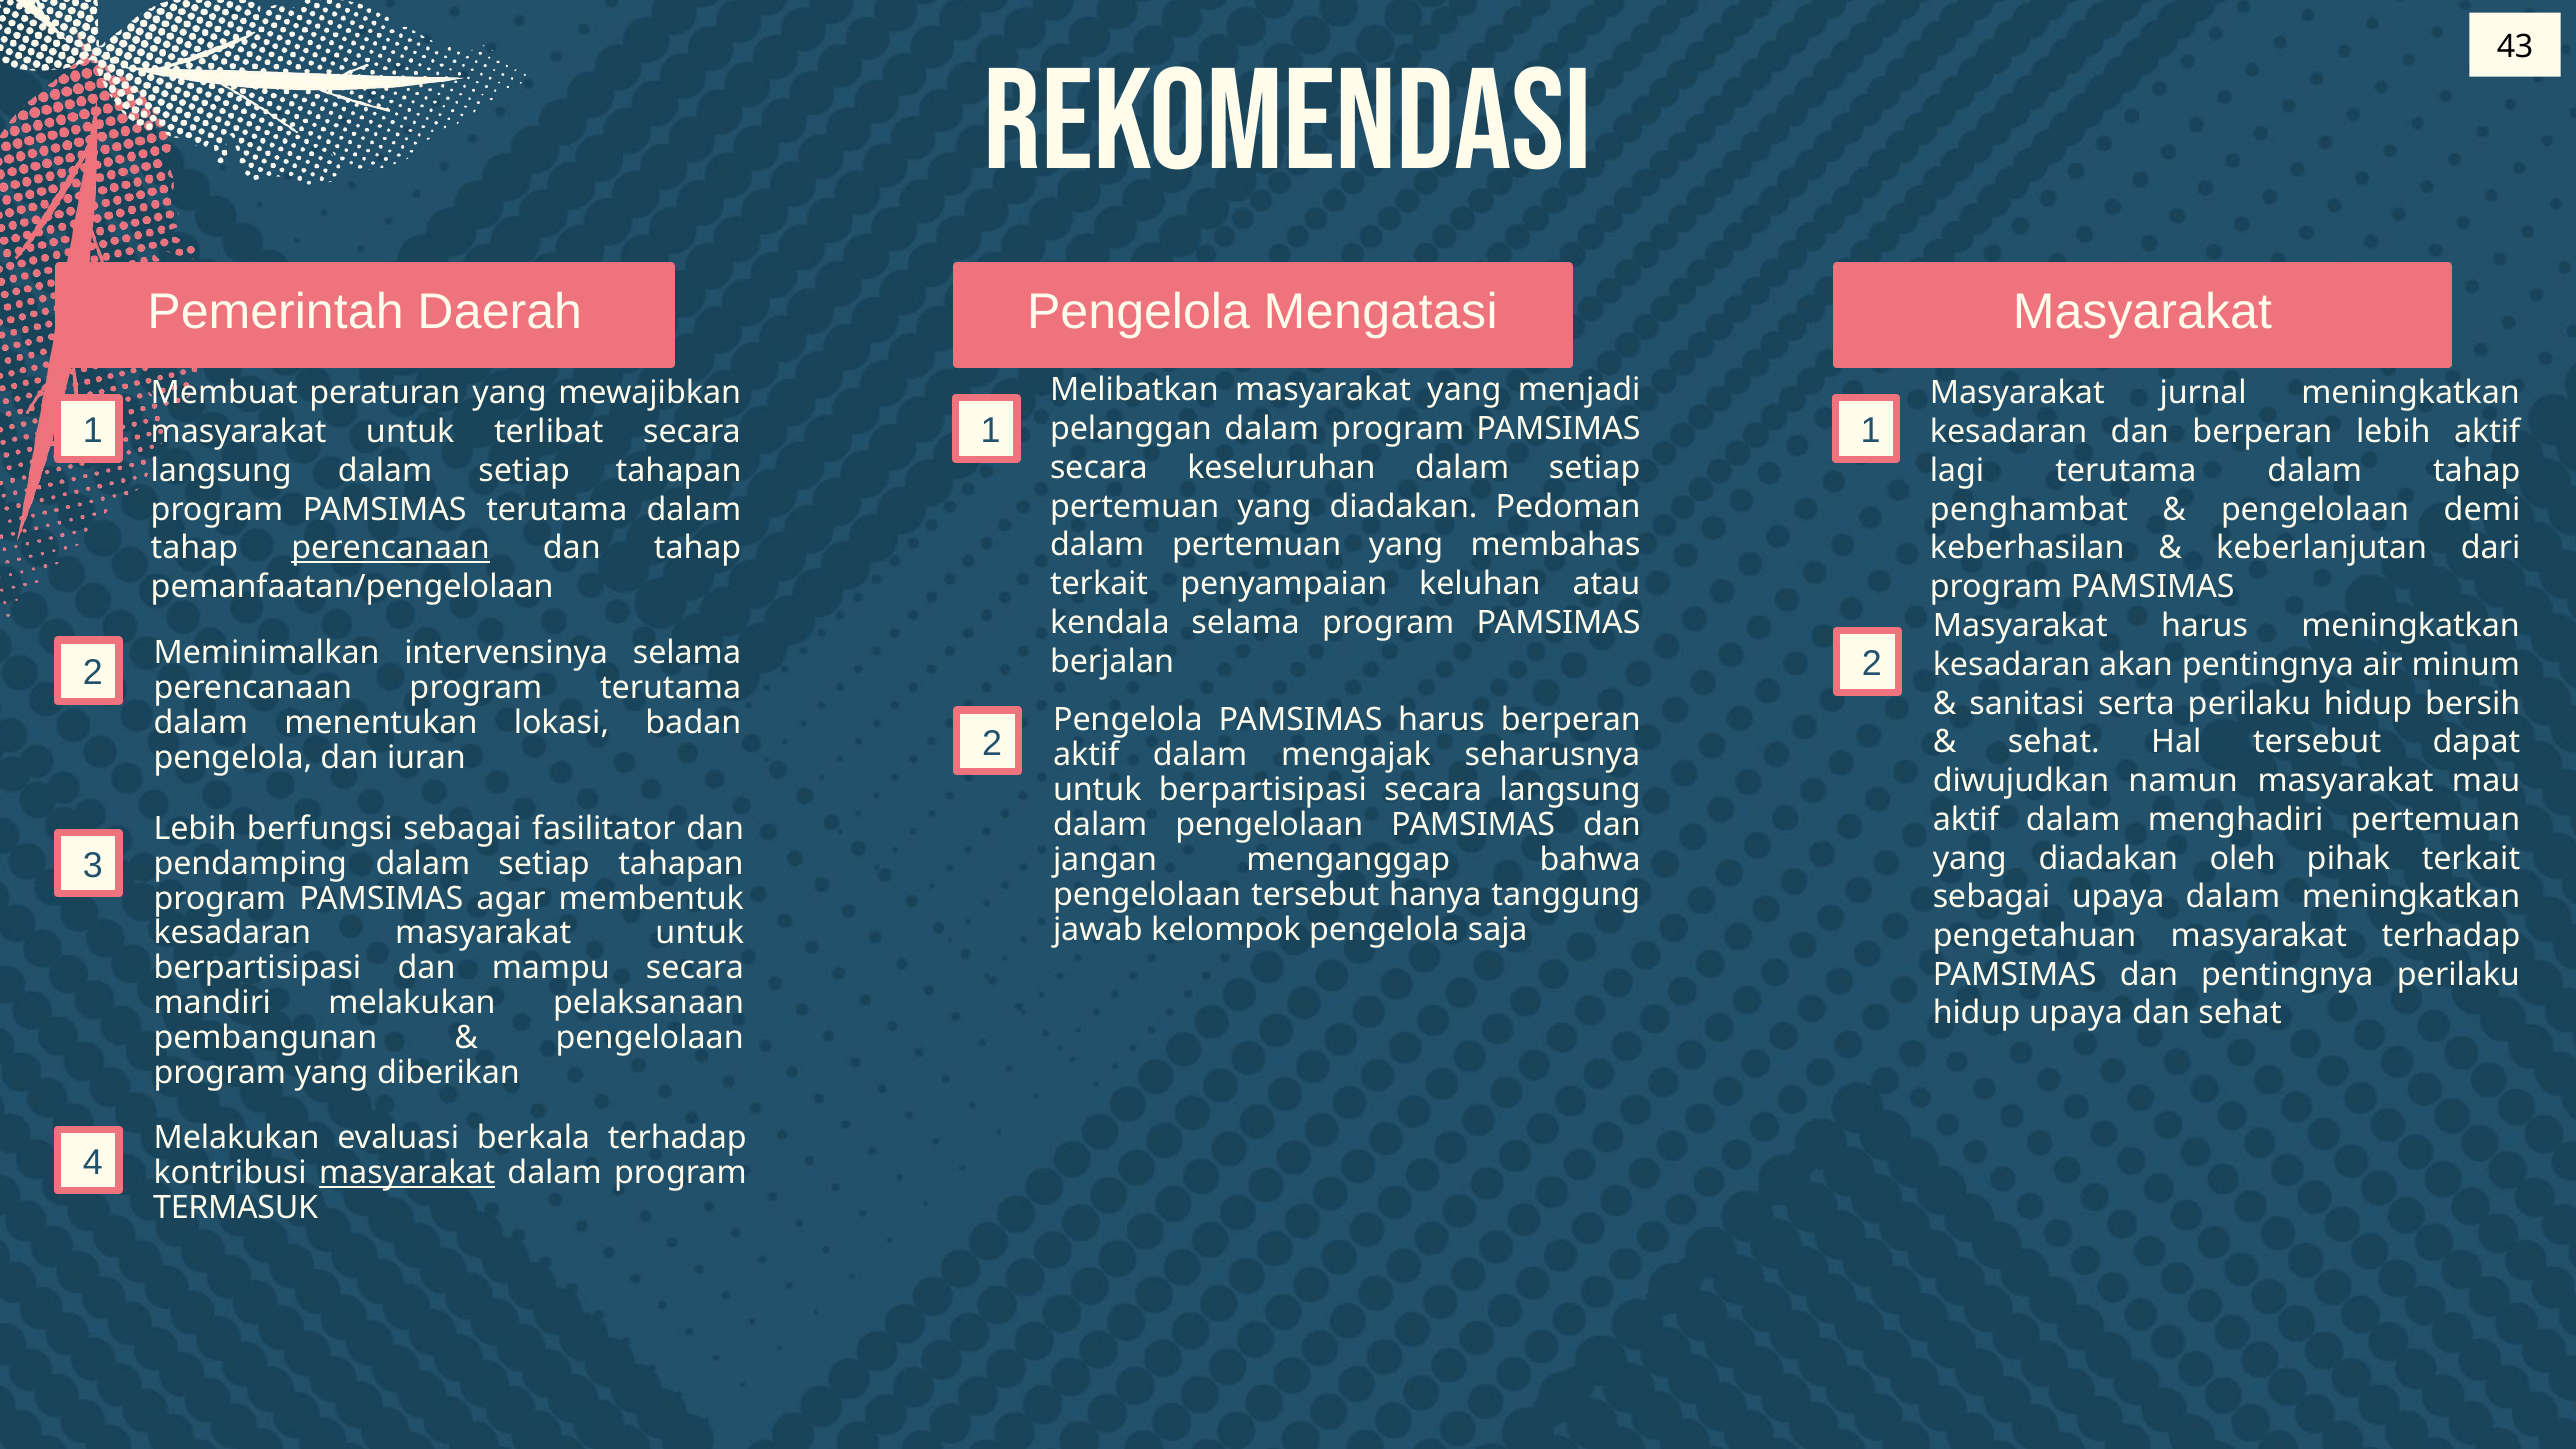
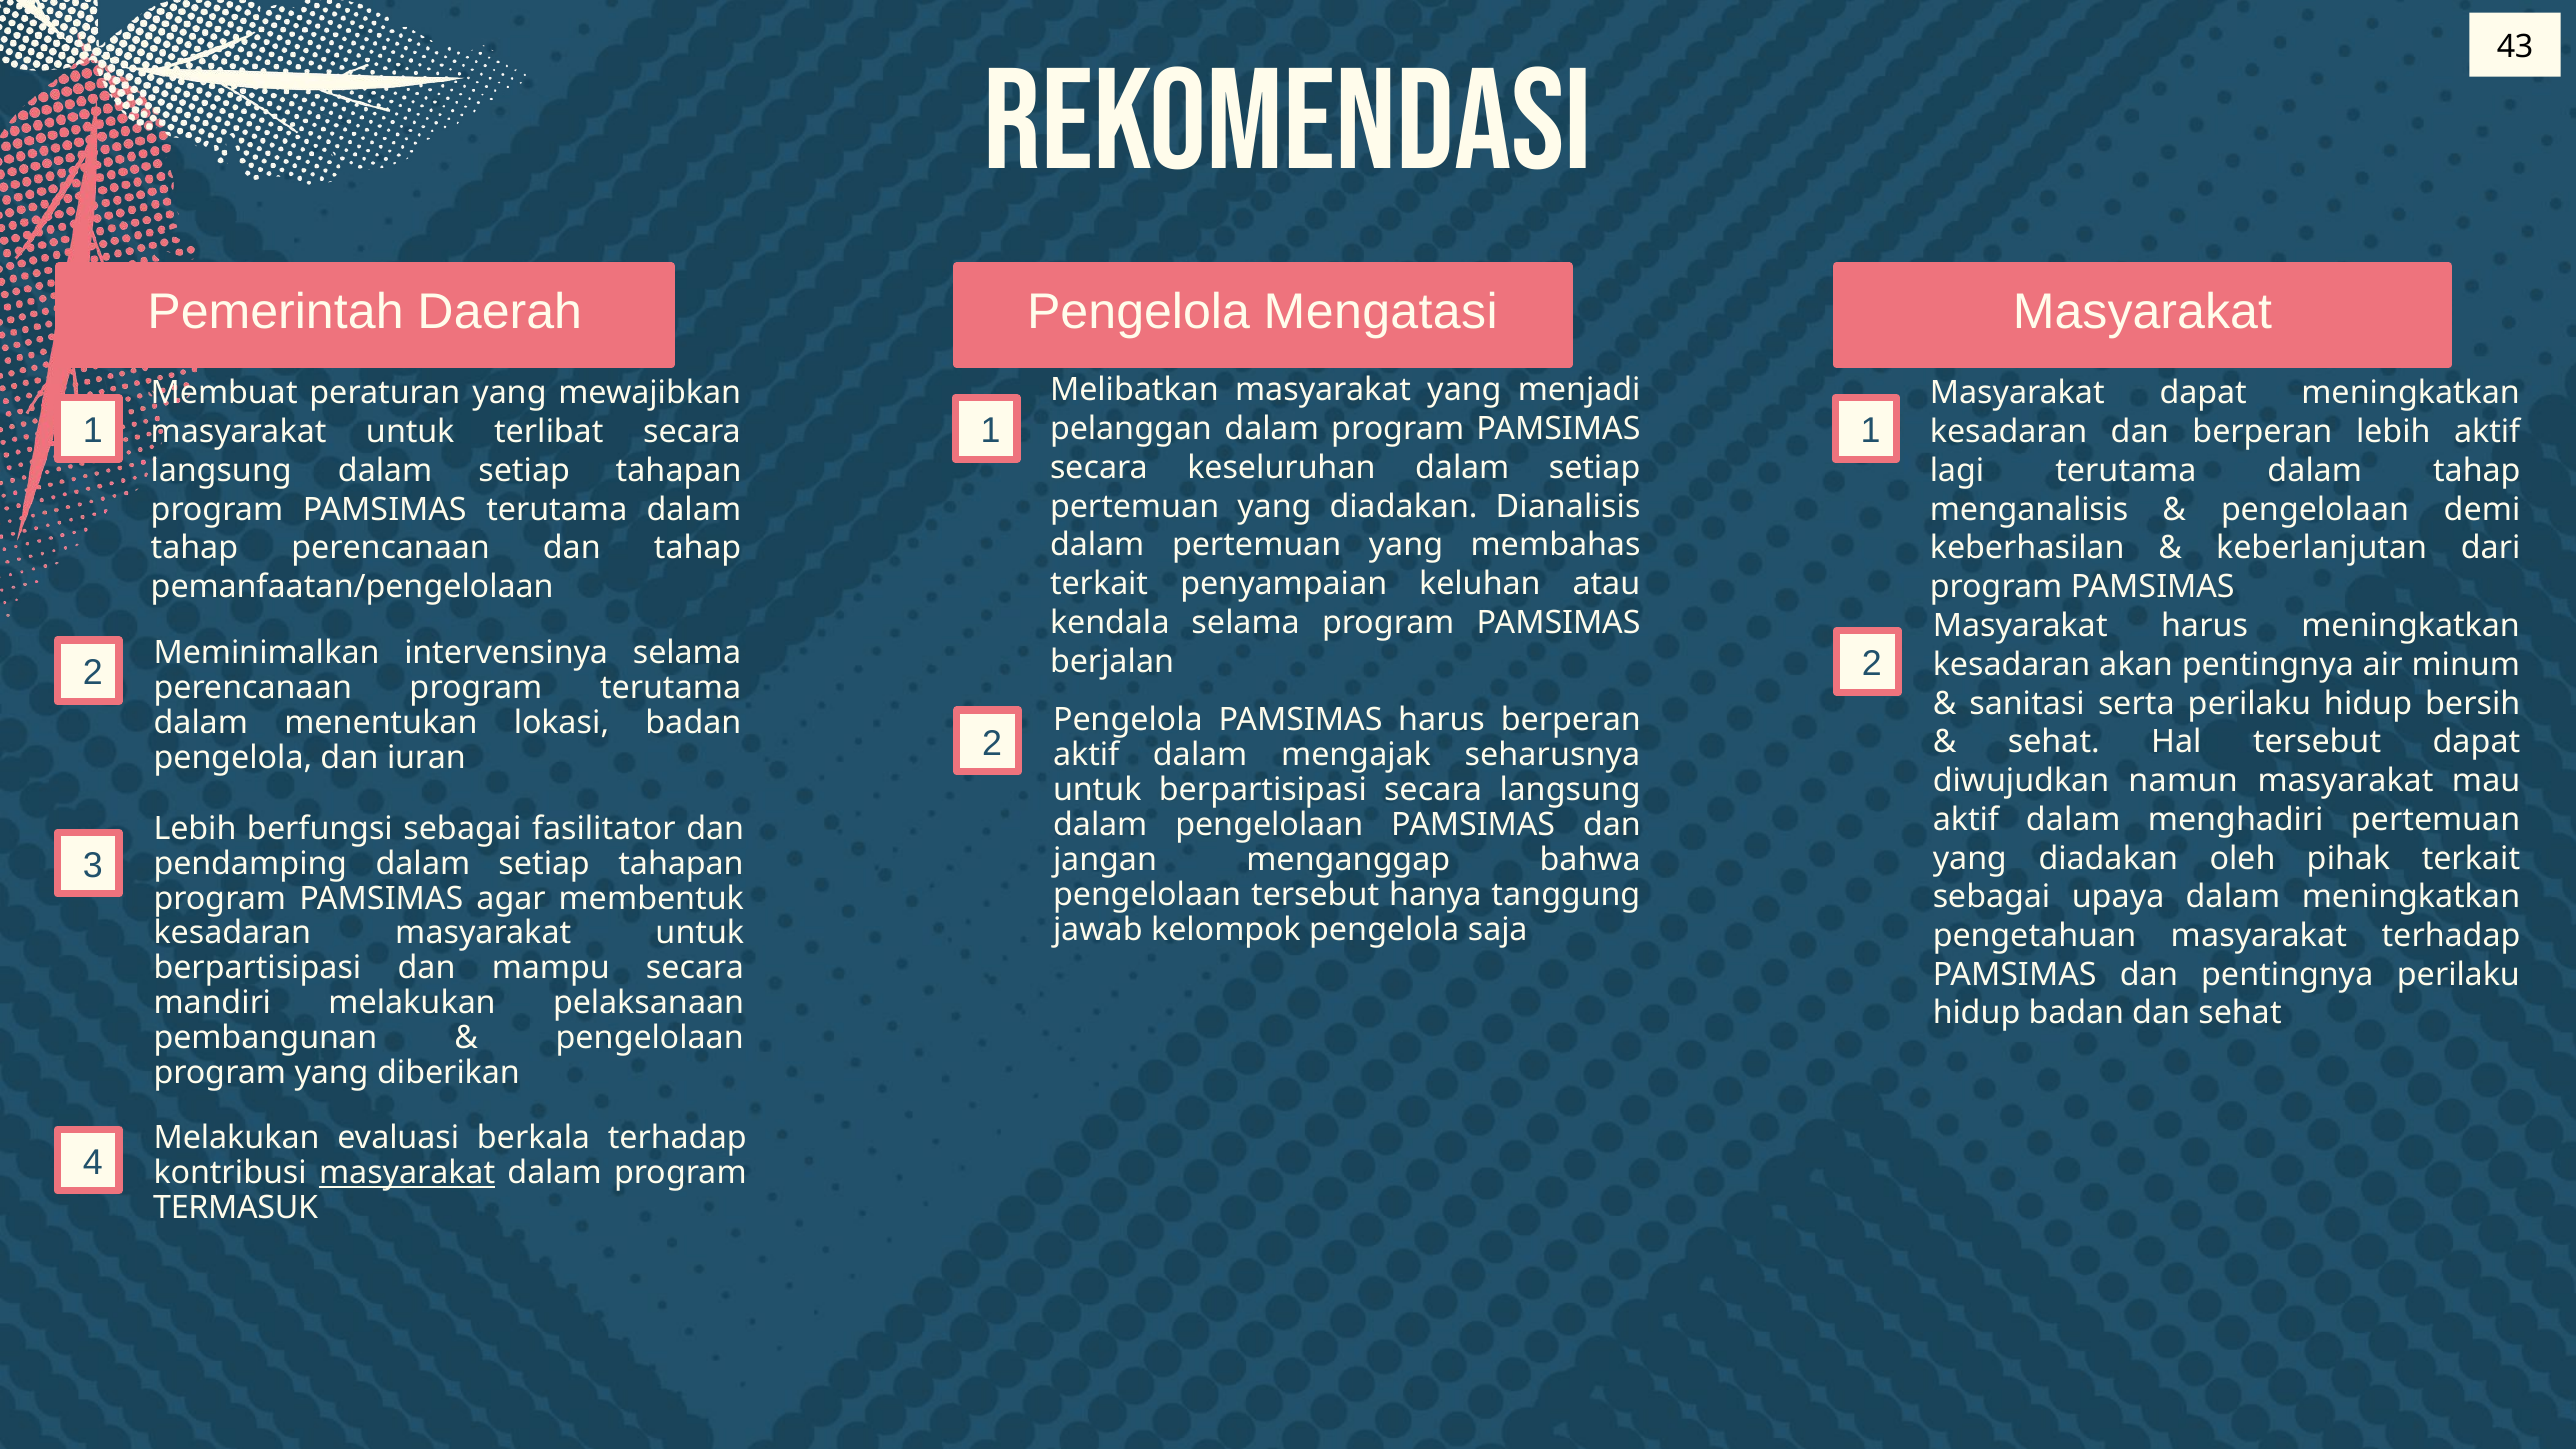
Masyarakat jurnal: jurnal -> dapat
Pedoman: Pedoman -> Dianalisis
penghambat: penghambat -> menganalisis
perencanaan at (391, 548) underline: present -> none
hidup upaya: upaya -> badan
